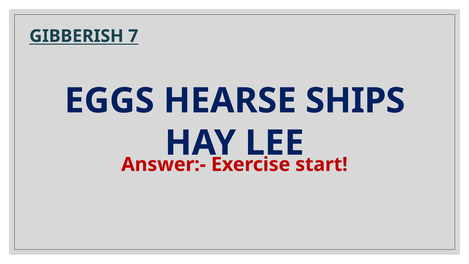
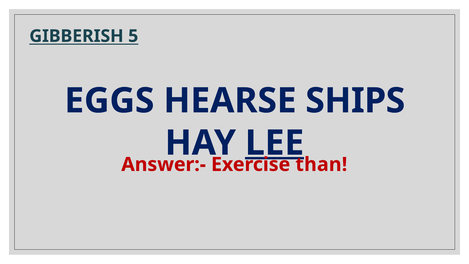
7: 7 -> 5
LEE underline: none -> present
start: start -> than
